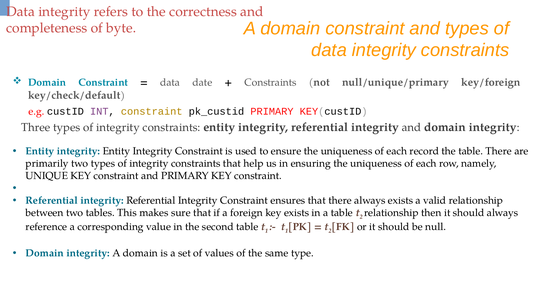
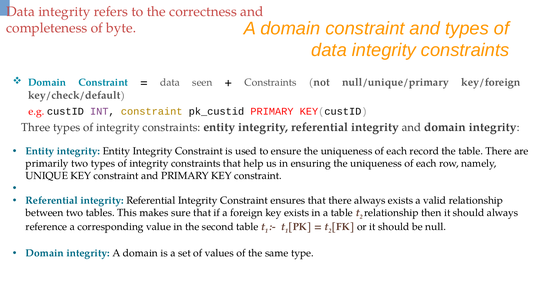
date: date -> seen
